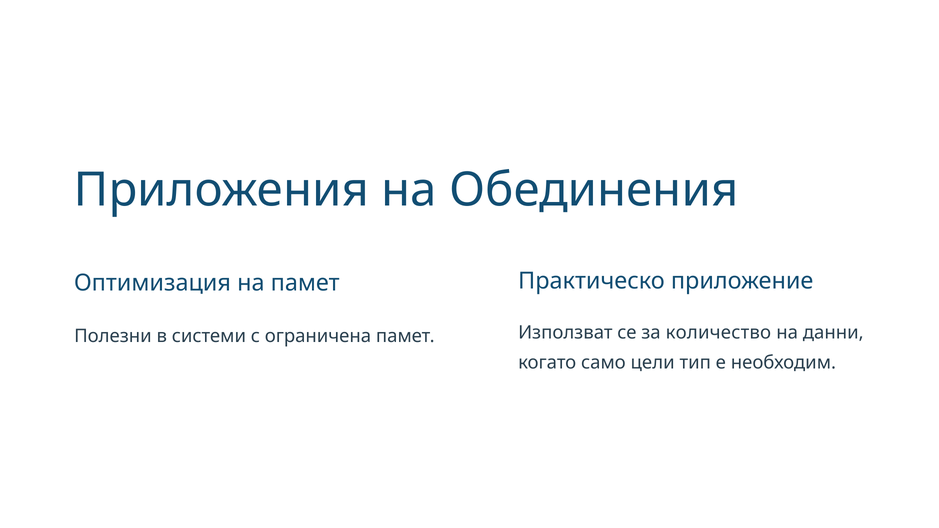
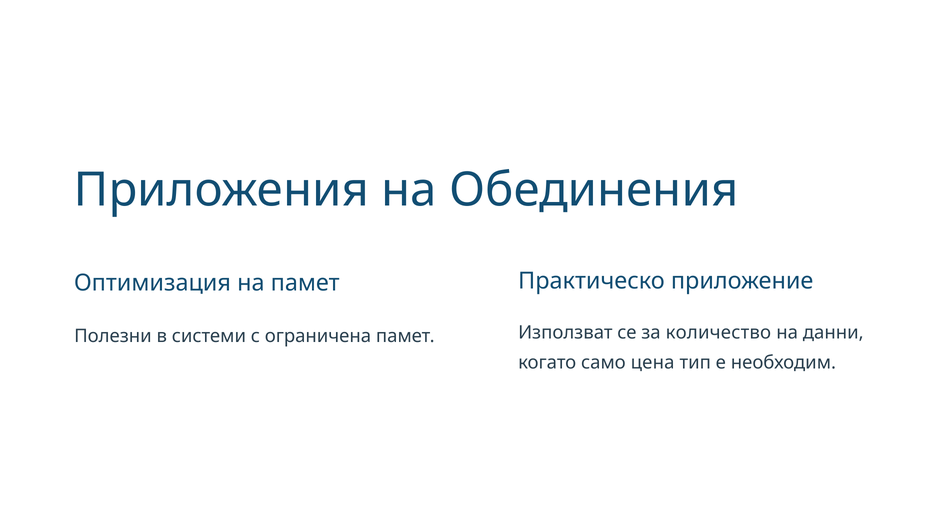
цели: цели -> цена
